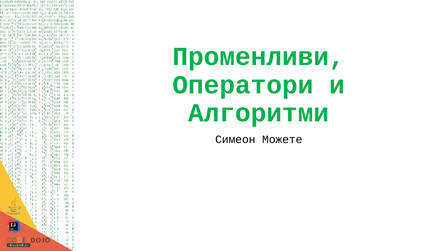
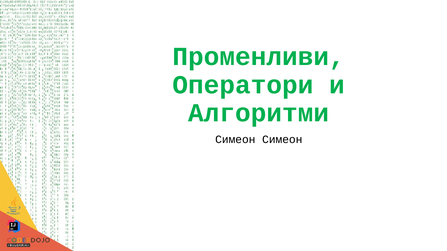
Симеон Можете: Можете -> Симеон
